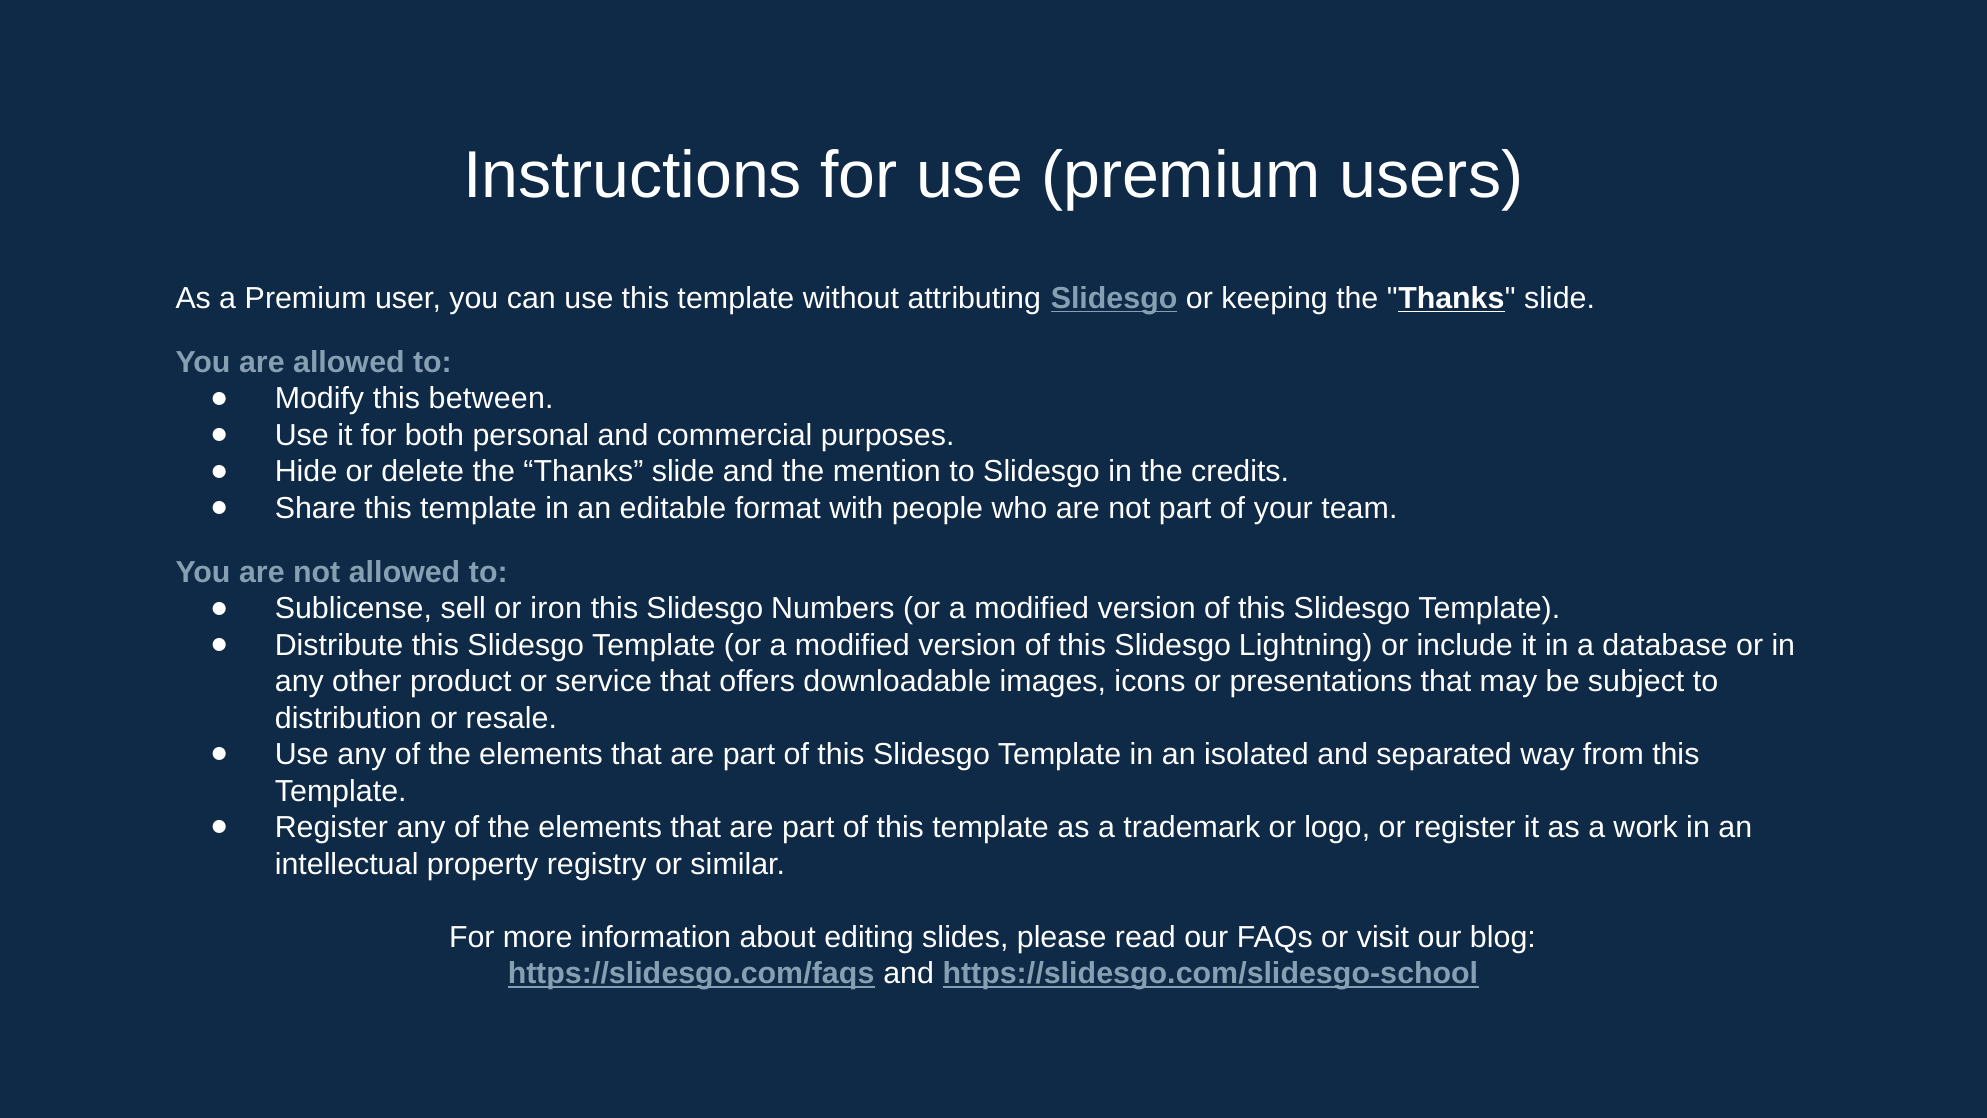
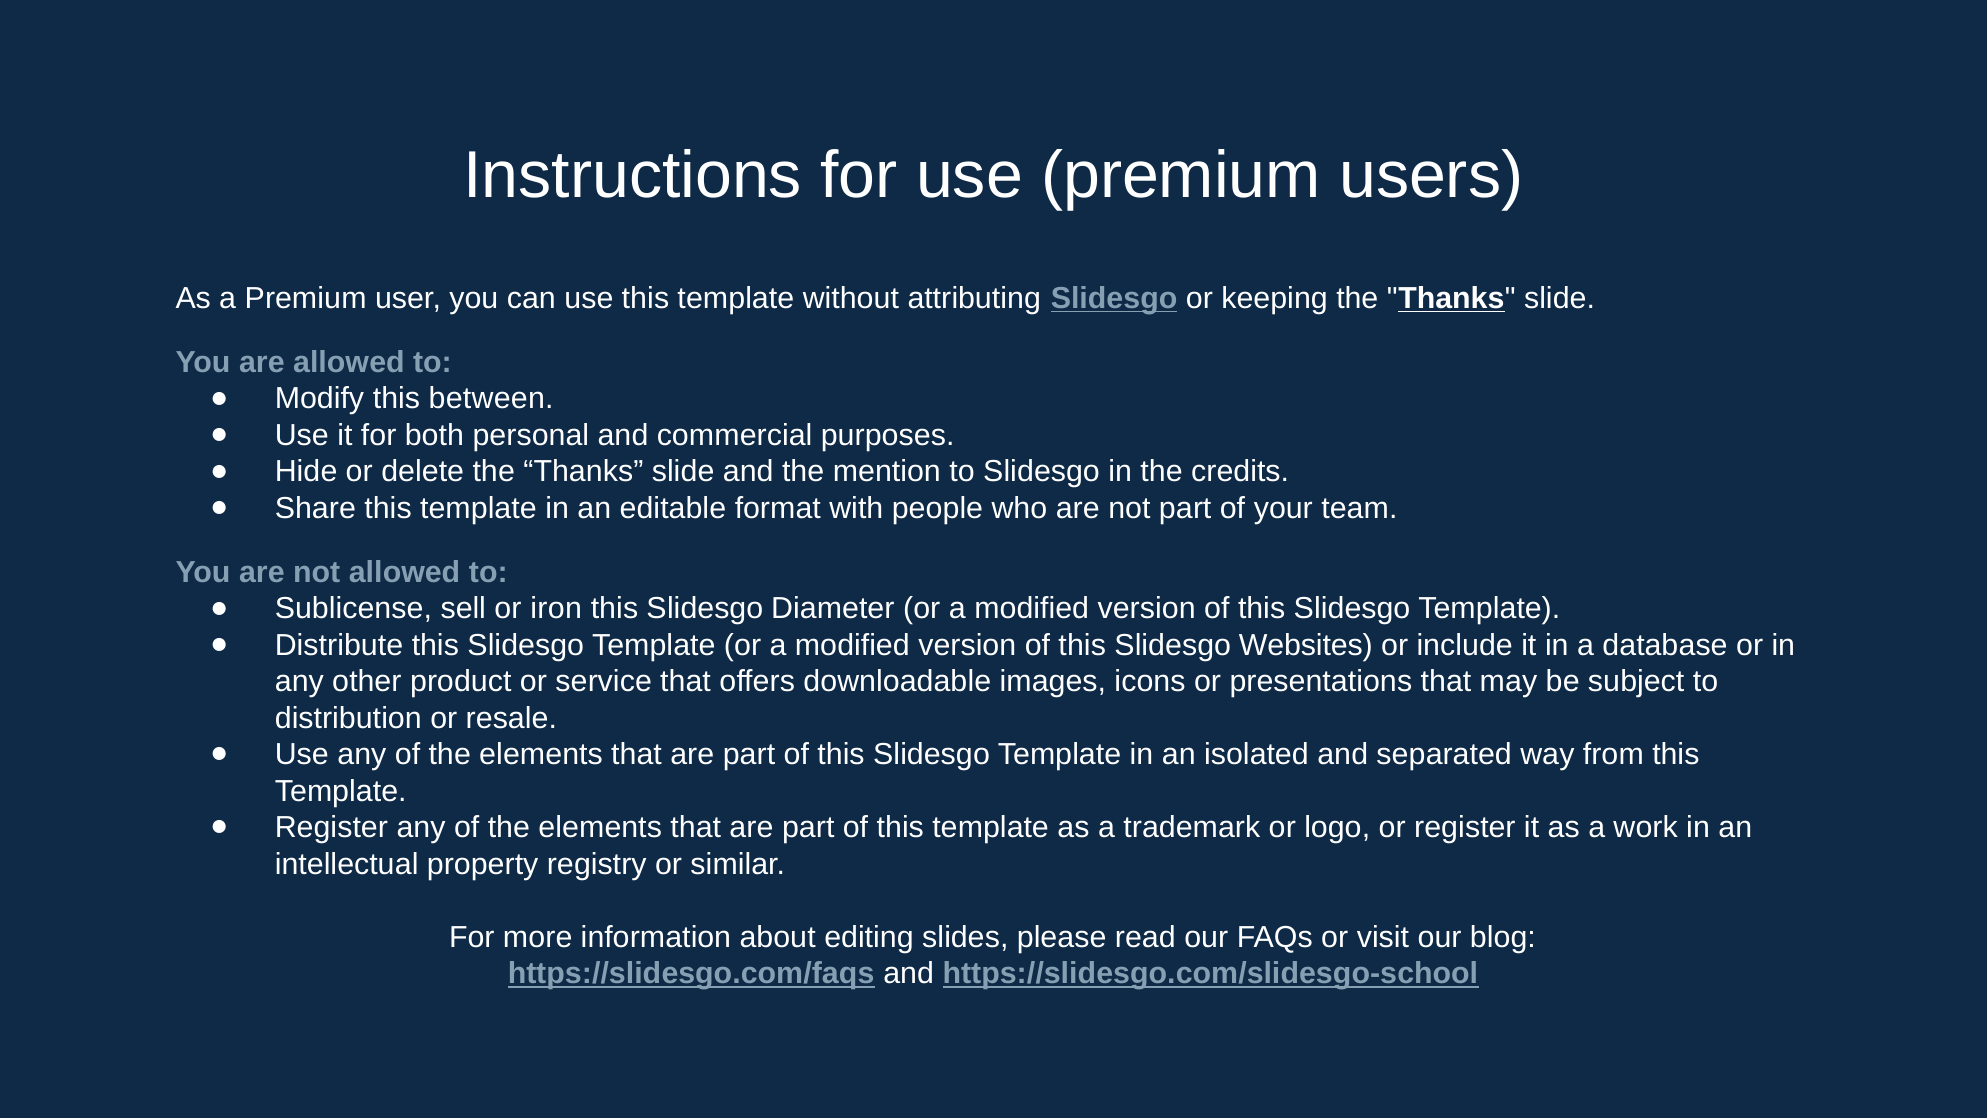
Numbers: Numbers -> Diameter
Lightning: Lightning -> Websites
